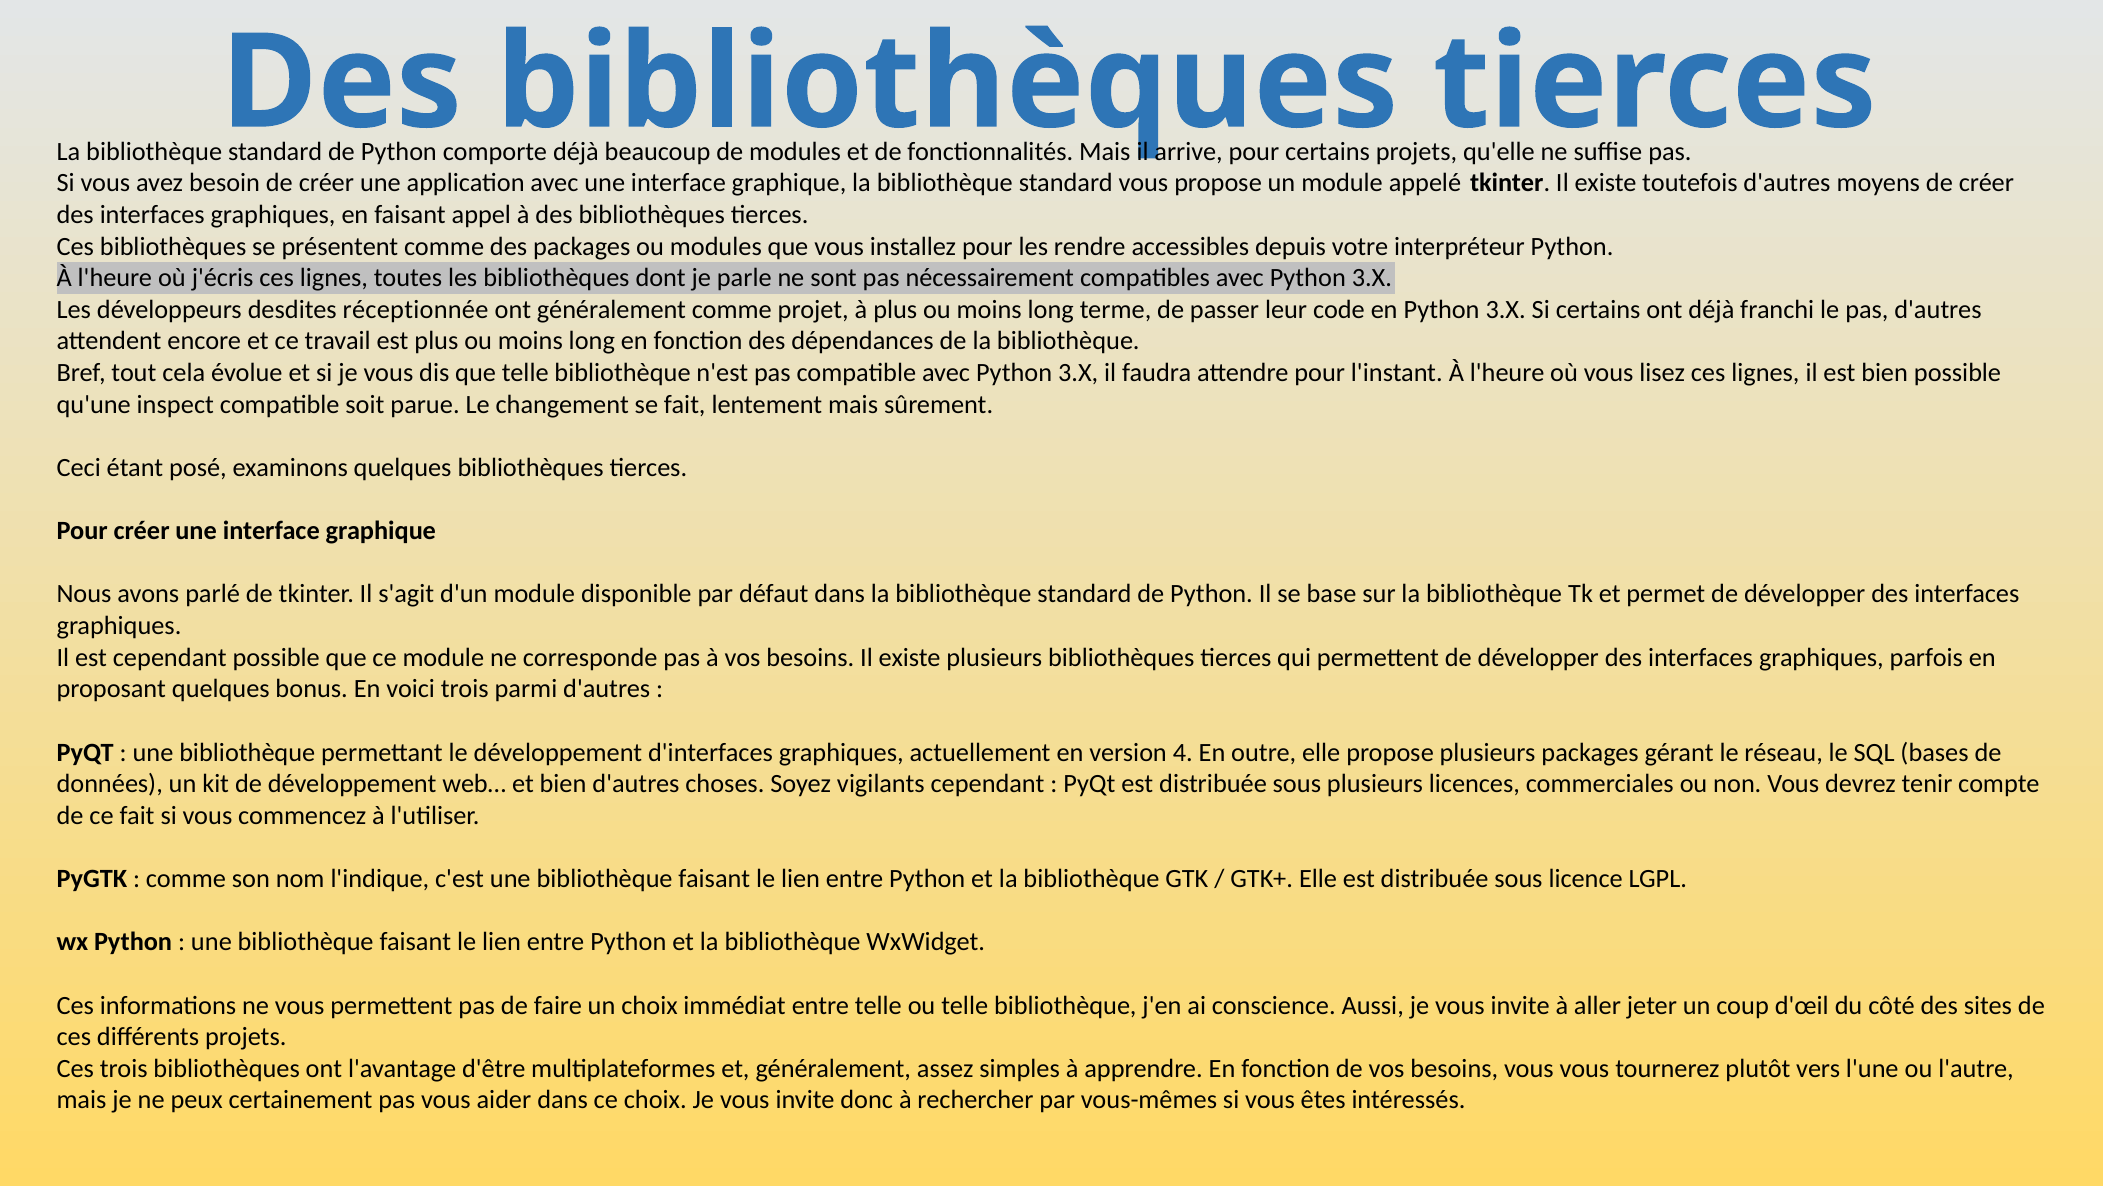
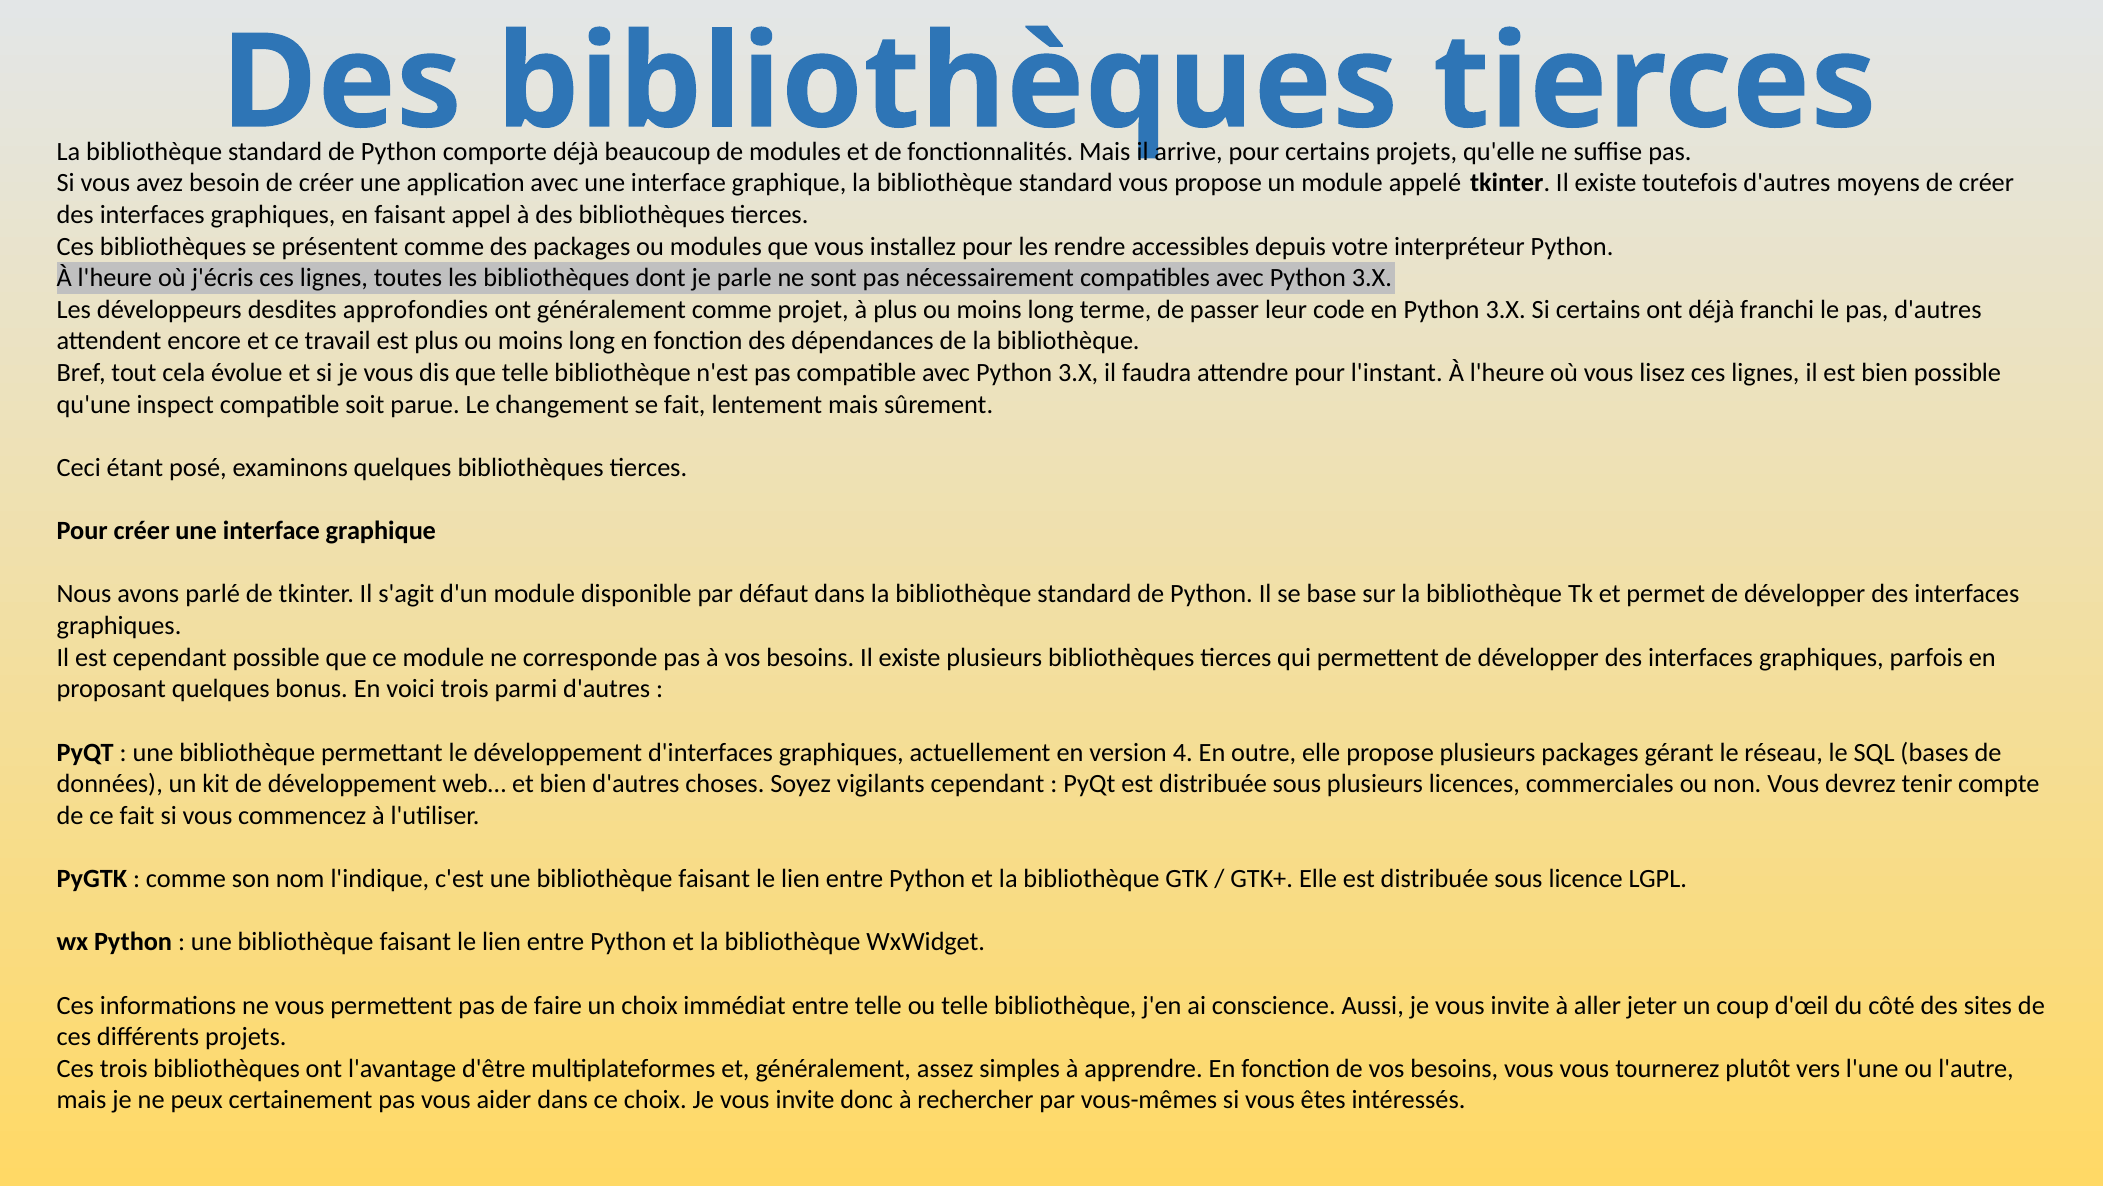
réceptionnée: réceptionnée -> approfondies
